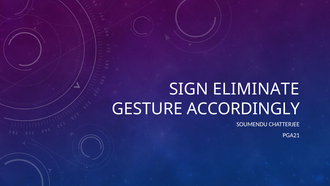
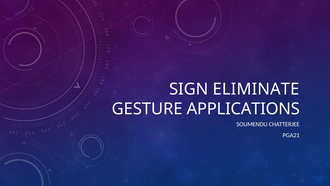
ACCORDINGLY: ACCORDINGLY -> APPLICATIONS
